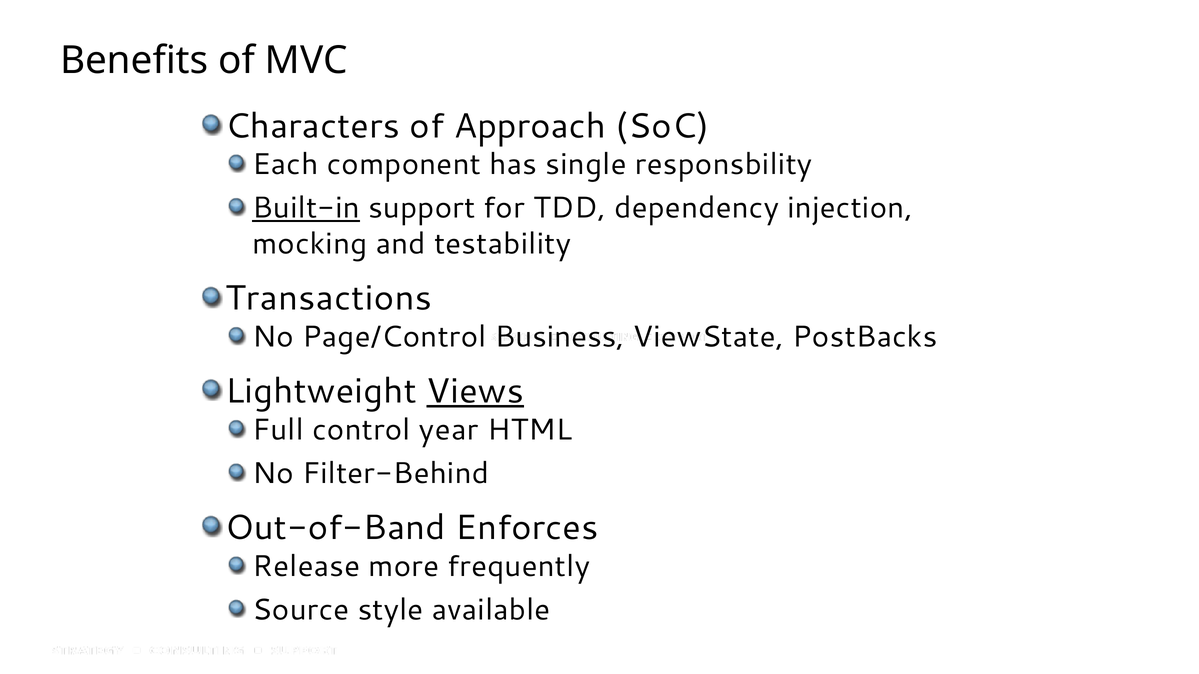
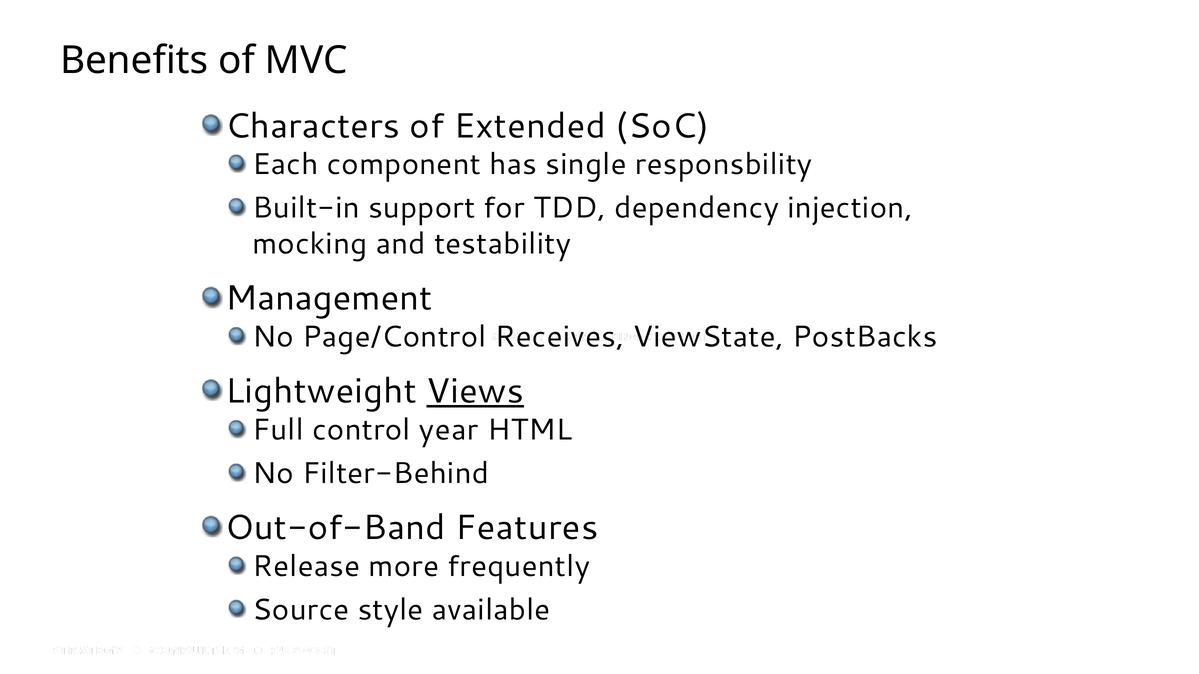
Approach: Approach -> Extended
Built-in underline: present -> none
Transactions: Transactions -> Management
Business: Business -> Receives
Enforces: Enforces -> Features
